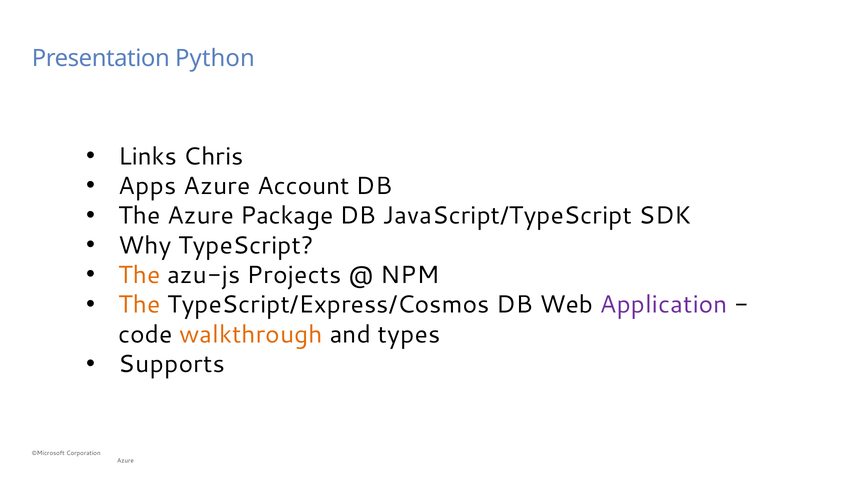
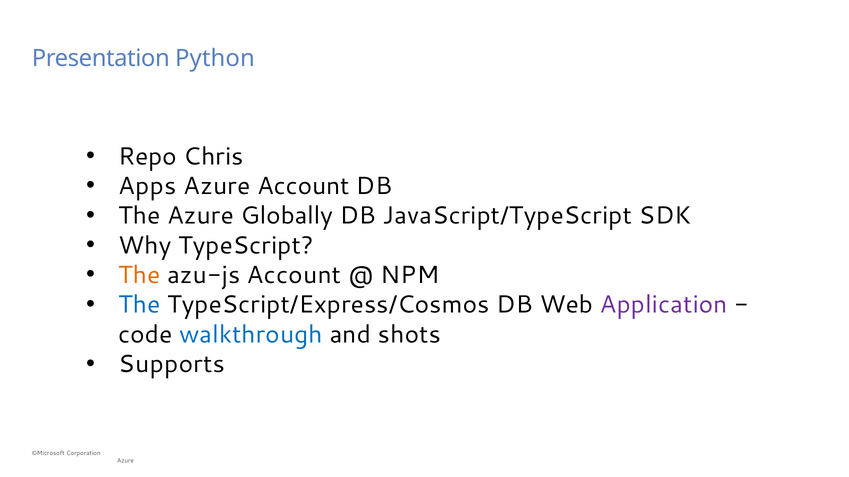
Links: Links -> Repo
Package: Package -> Globally
azu-js Projects: Projects -> Account
The at (139, 305) colour: orange -> blue
walkthrough colour: orange -> blue
types: types -> shots
